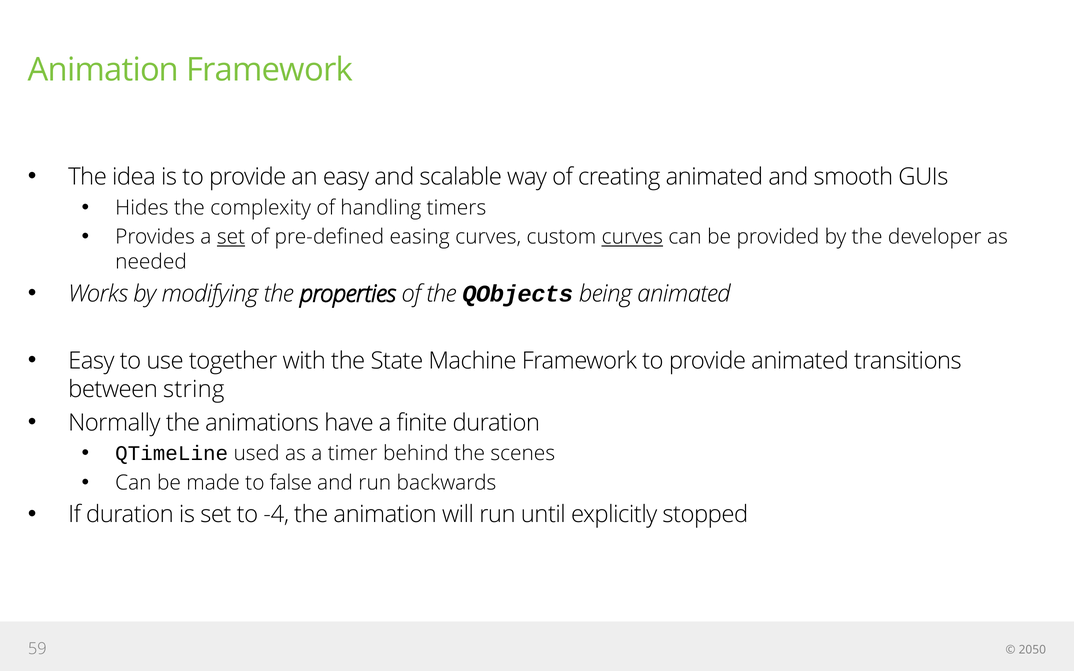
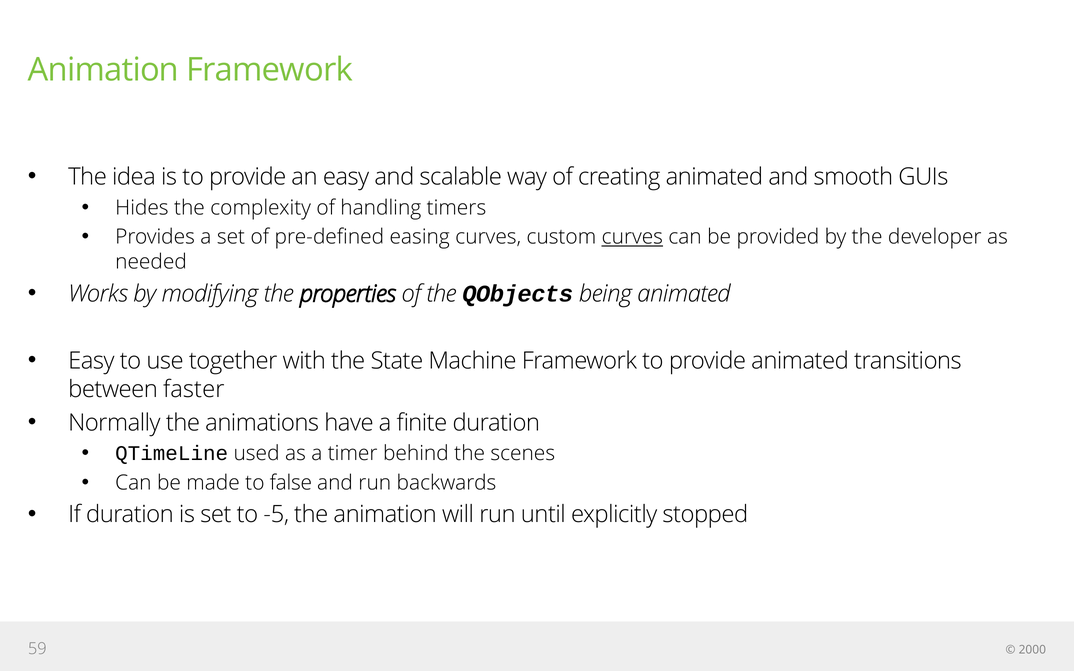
set at (231, 237) underline: present -> none
string: string -> faster
-4: -4 -> -5
2050: 2050 -> 2000
